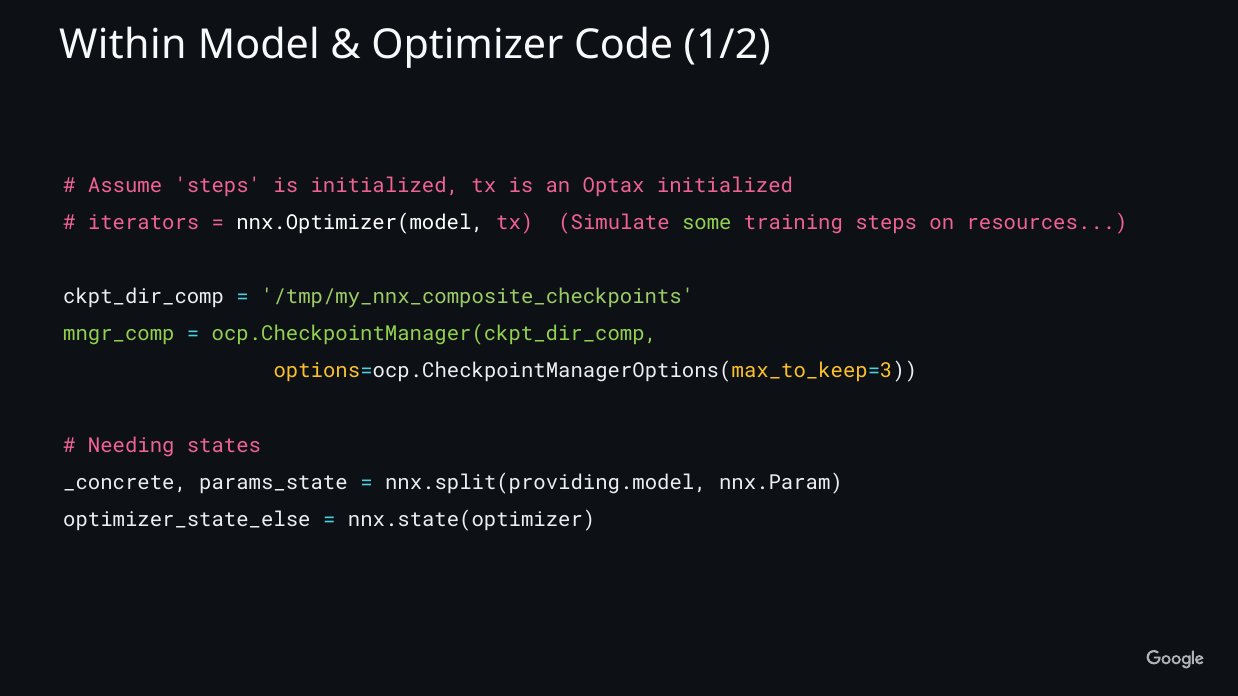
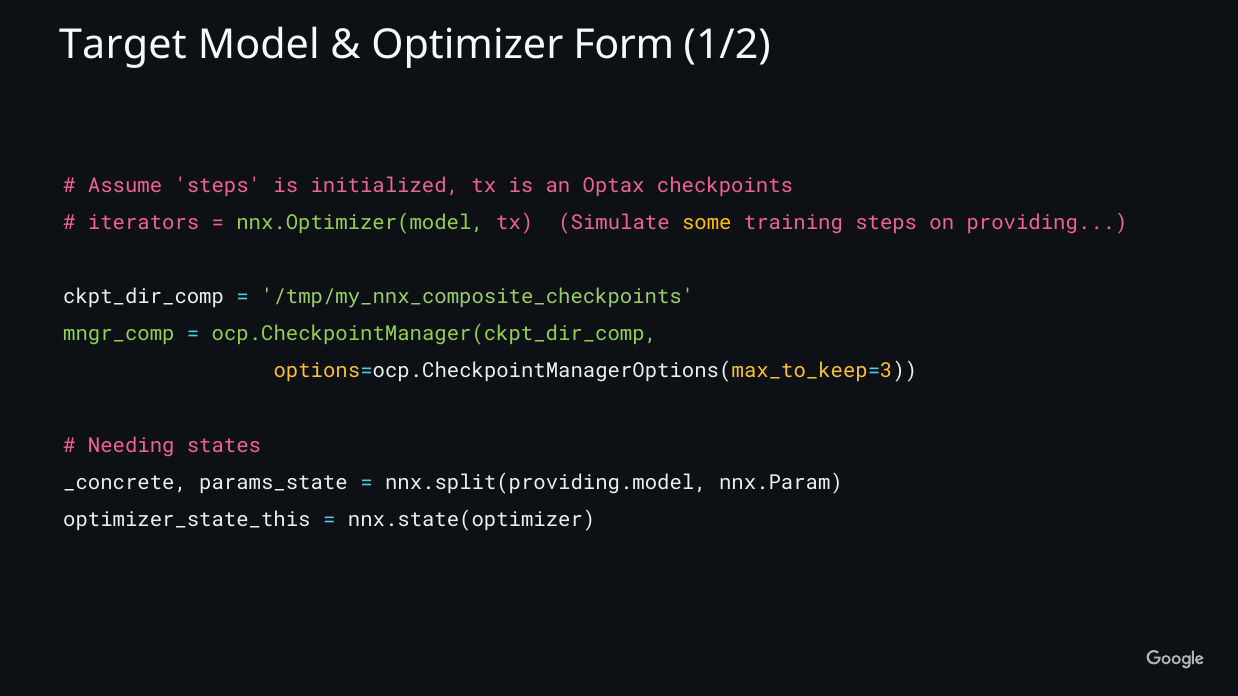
Within: Within -> Target
Code: Code -> Form
Optax initialized: initialized -> checkpoints
nnx.Optimizer(model colour: white -> light green
some colour: light green -> yellow
resources: resources -> providing
optimizer_state_else: optimizer_state_else -> optimizer_state_this
